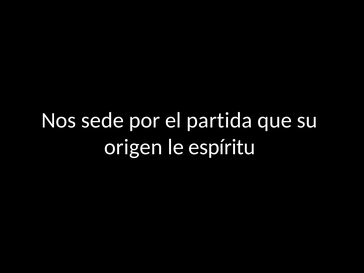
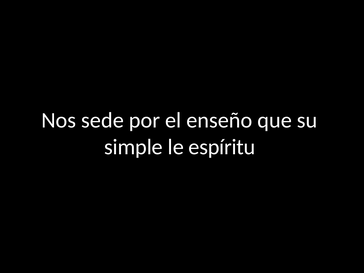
partida: partida -> enseño
origen: origen -> simple
